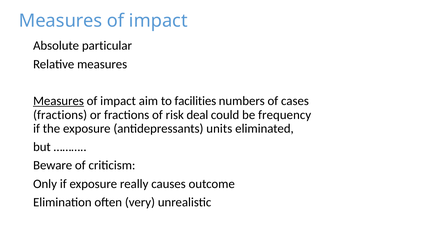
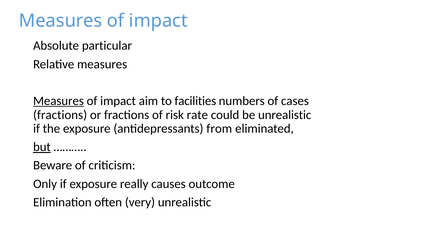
deal: deal -> rate
be frequency: frequency -> unrealistic
units: units -> from
but underline: none -> present
